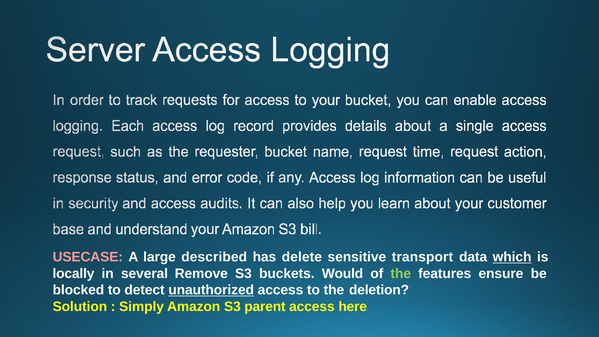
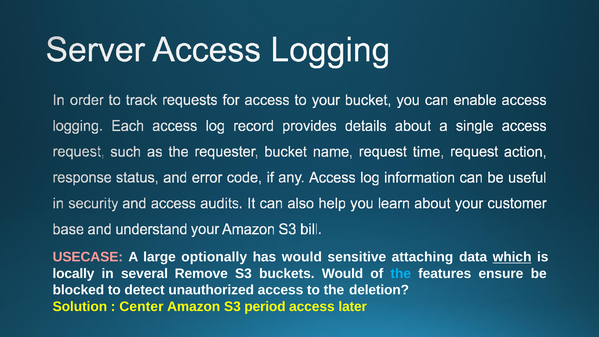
described: described -> optionally
has delete: delete -> would
transport: transport -> attaching
the at (401, 273) colour: light green -> light blue
unauthorized underline: present -> none
Simply: Simply -> Center
parent: parent -> period
here: here -> later
